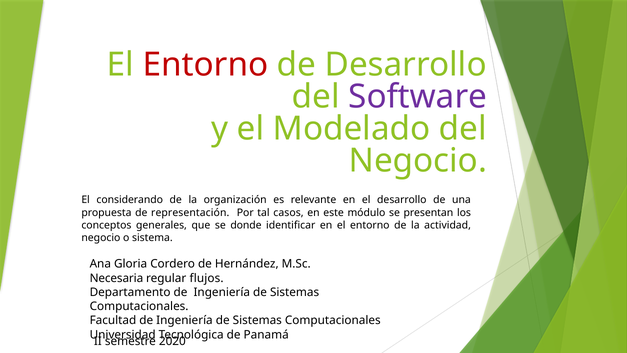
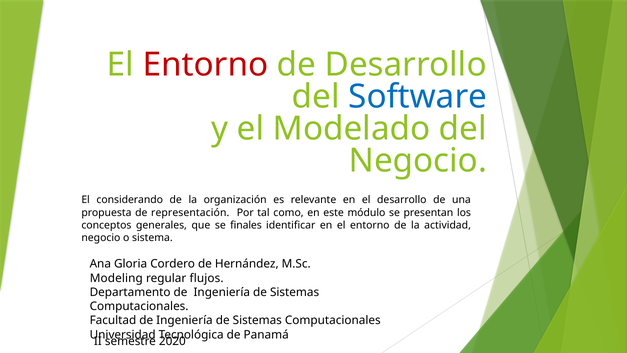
Software colour: purple -> blue
casos: casos -> como
donde: donde -> finales
Necesaria: Necesaria -> Modeling
